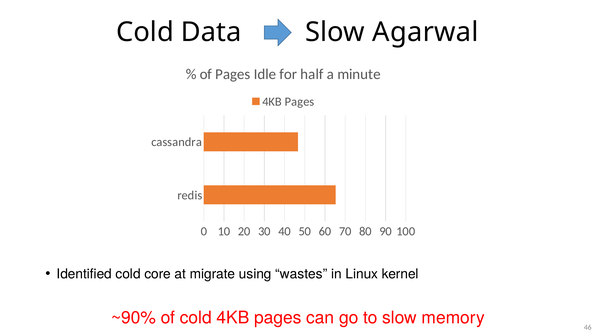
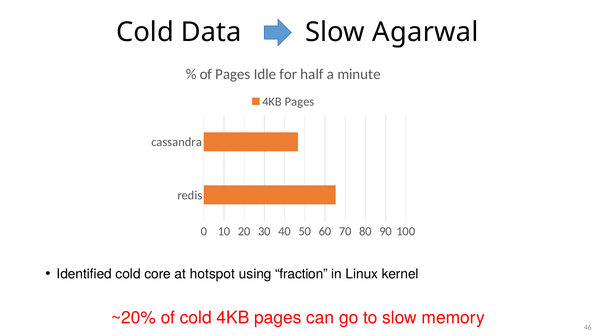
migrate: migrate -> hotspot
wastes: wastes -> fraction
~90%: ~90% -> ~20%
